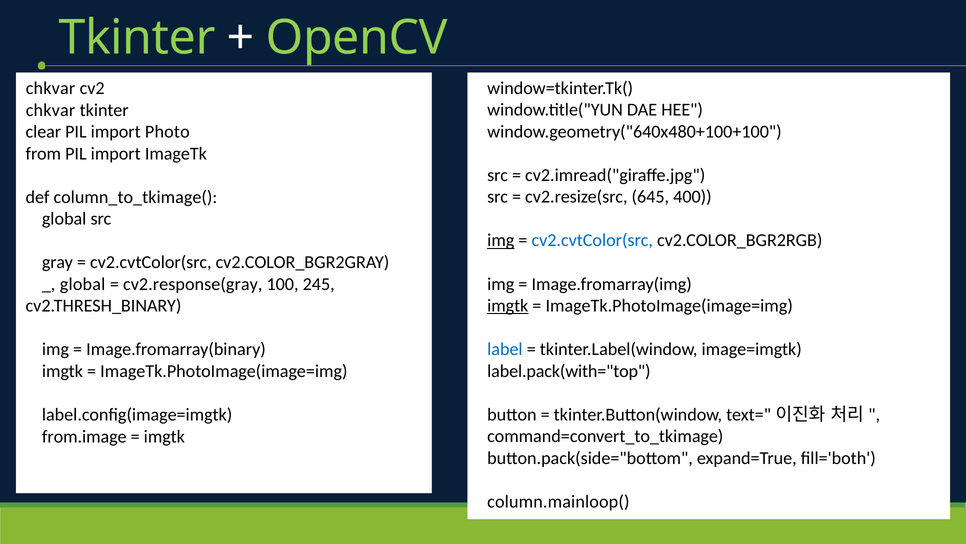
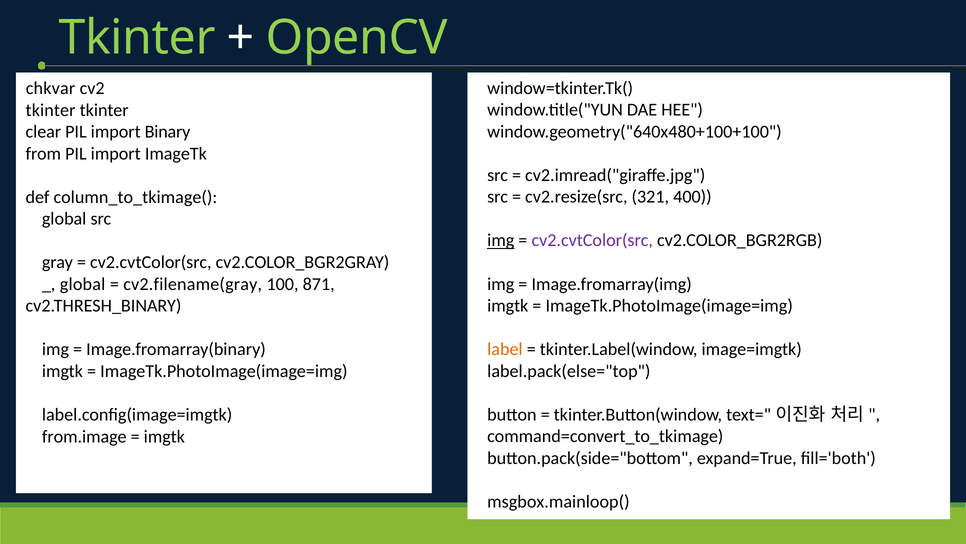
chkvar at (51, 110): chkvar -> tkinter
Photo: Photo -> Binary
645: 645 -> 321
cv2.cvtColor(src at (592, 240) colour: blue -> purple
cv2.response(gray: cv2.response(gray -> cv2.filename(gray
245: 245 -> 871
imgtk at (508, 305) underline: present -> none
label colour: blue -> orange
label.pack(with="top: label.pack(with="top -> label.pack(else="top
column.mainloop(: column.mainloop( -> msgbox.mainloop(
